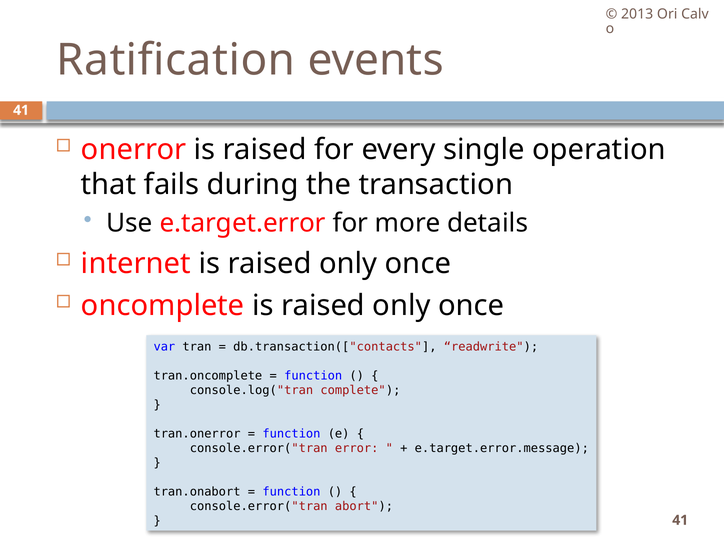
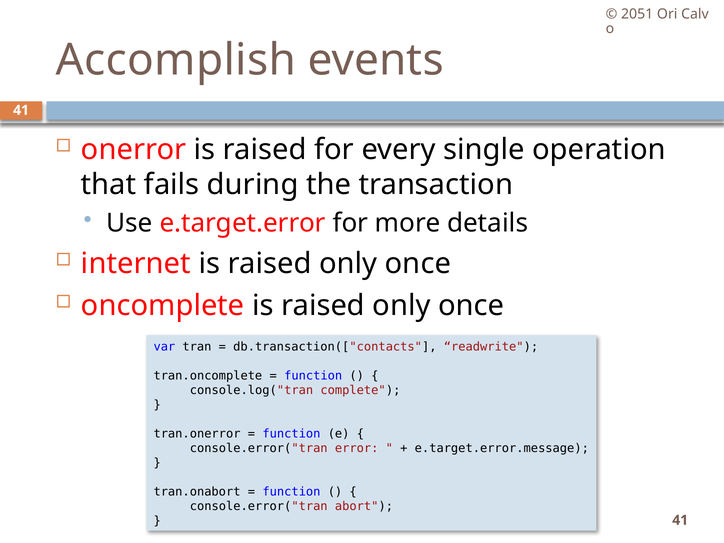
2013: 2013 -> 2051
Ratification: Ratification -> Accomplish
